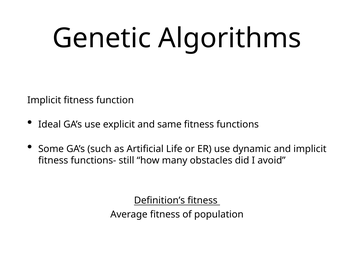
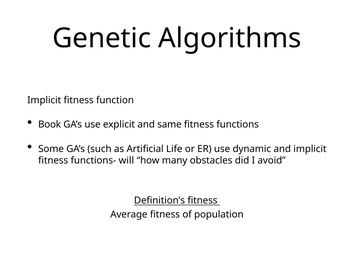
Ideal: Ideal -> Book
still: still -> will
